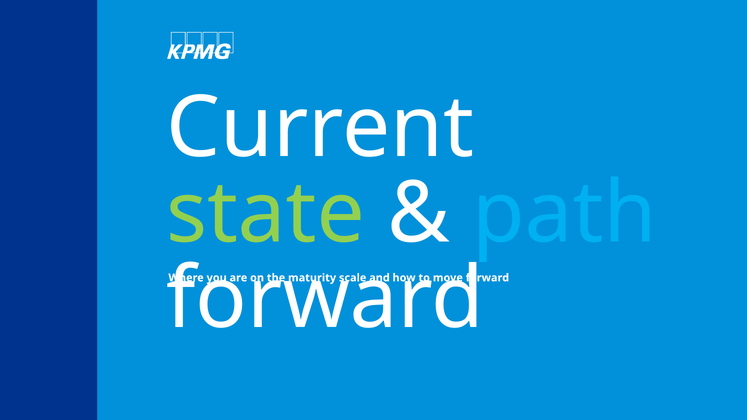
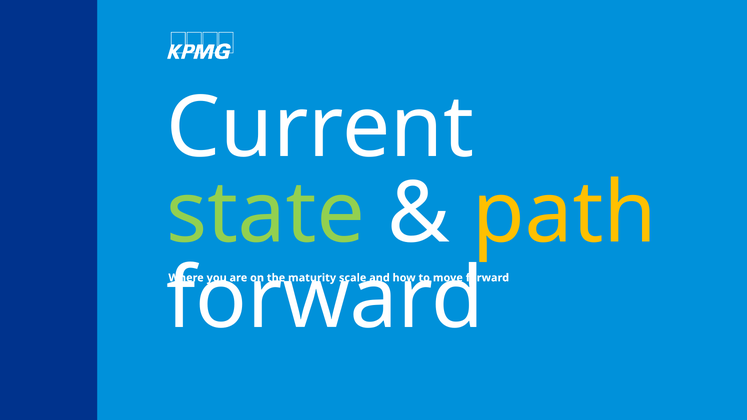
path colour: light blue -> yellow
